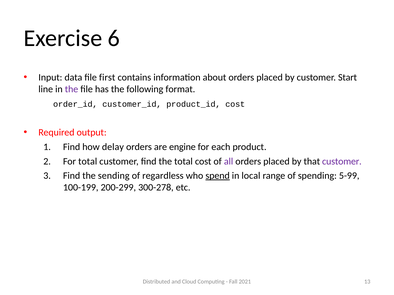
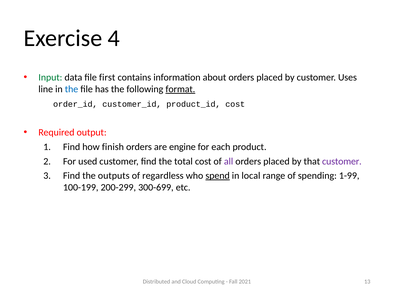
6: 6 -> 4
Input colour: black -> green
Start: Start -> Uses
the at (72, 89) colour: purple -> blue
format underline: none -> present
delay: delay -> finish
For total: total -> used
sending: sending -> outputs
5-99: 5-99 -> 1-99
300-278: 300-278 -> 300-699
